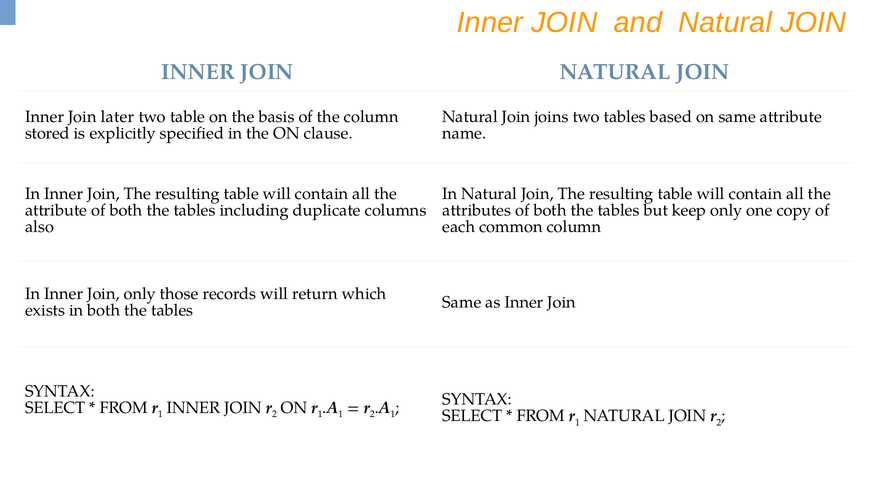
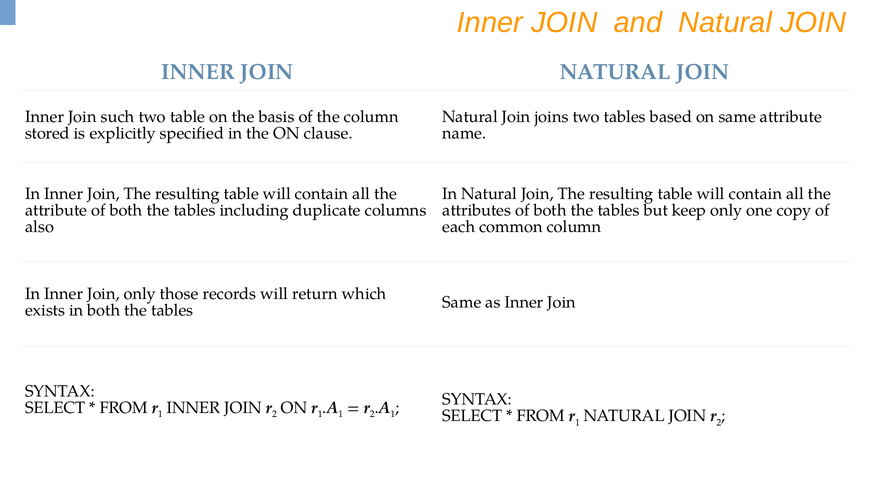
later: later -> such
